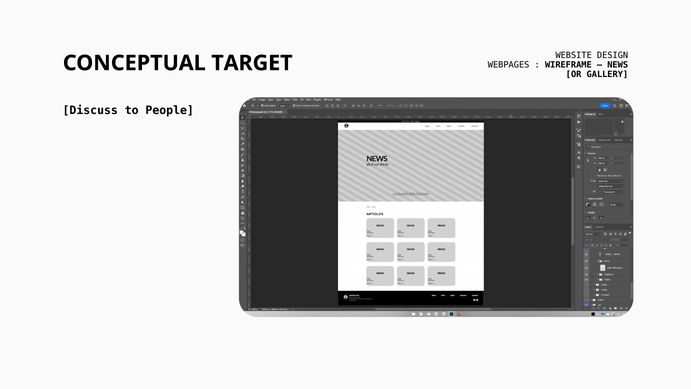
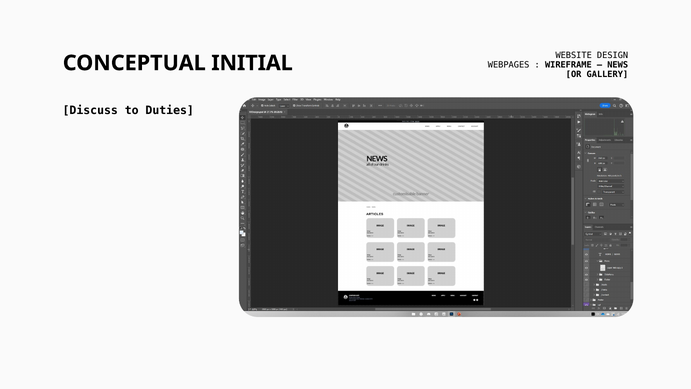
TARGET: TARGET -> INITIAL
People: People -> Duties
